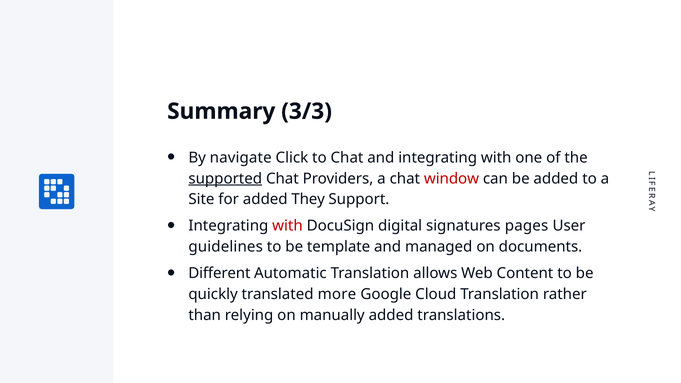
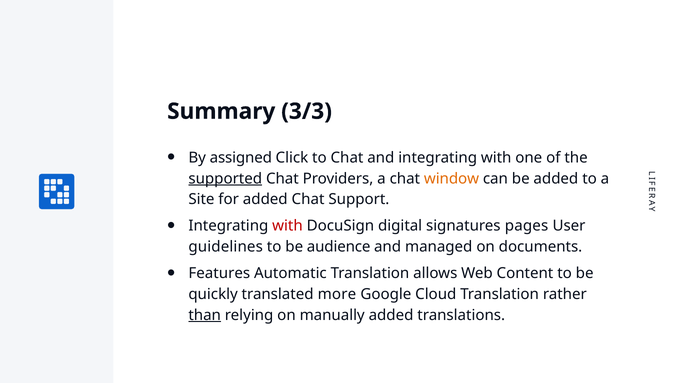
navigate: navigate -> assigned
window colour: red -> orange
added They: They -> Chat
template: template -> audience
Different: Different -> Features
than underline: none -> present
